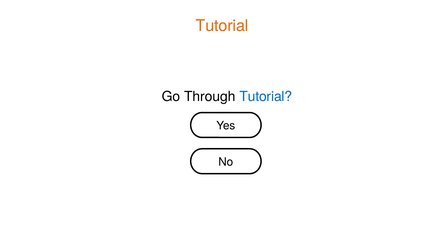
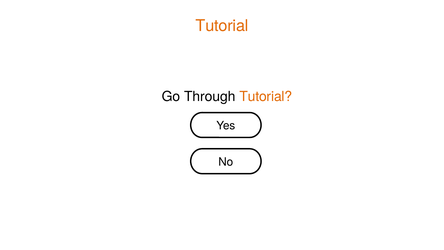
Tutorial at (266, 96) colour: blue -> orange
